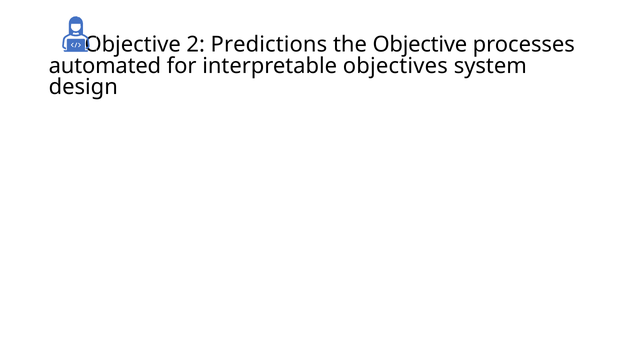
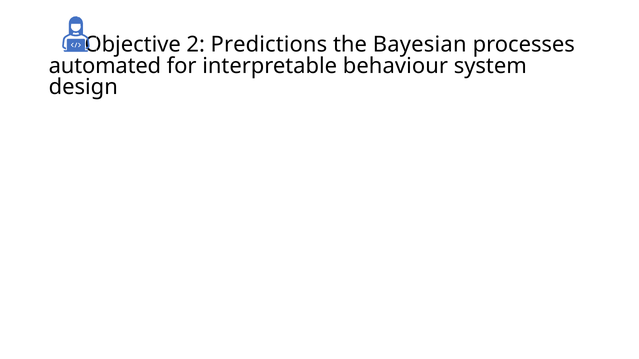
the Objective: Objective -> Bayesian
objectives: objectives -> behaviour
